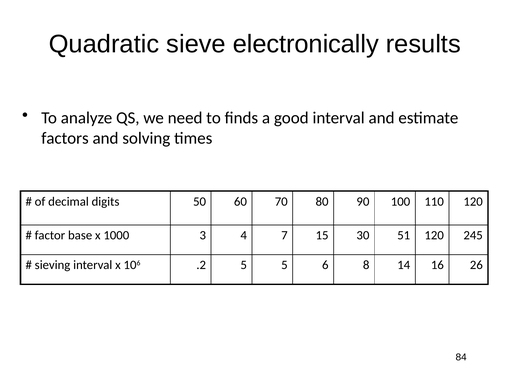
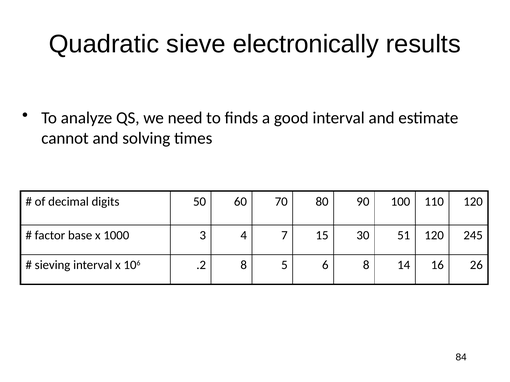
factors: factors -> cannot
.2 5: 5 -> 8
